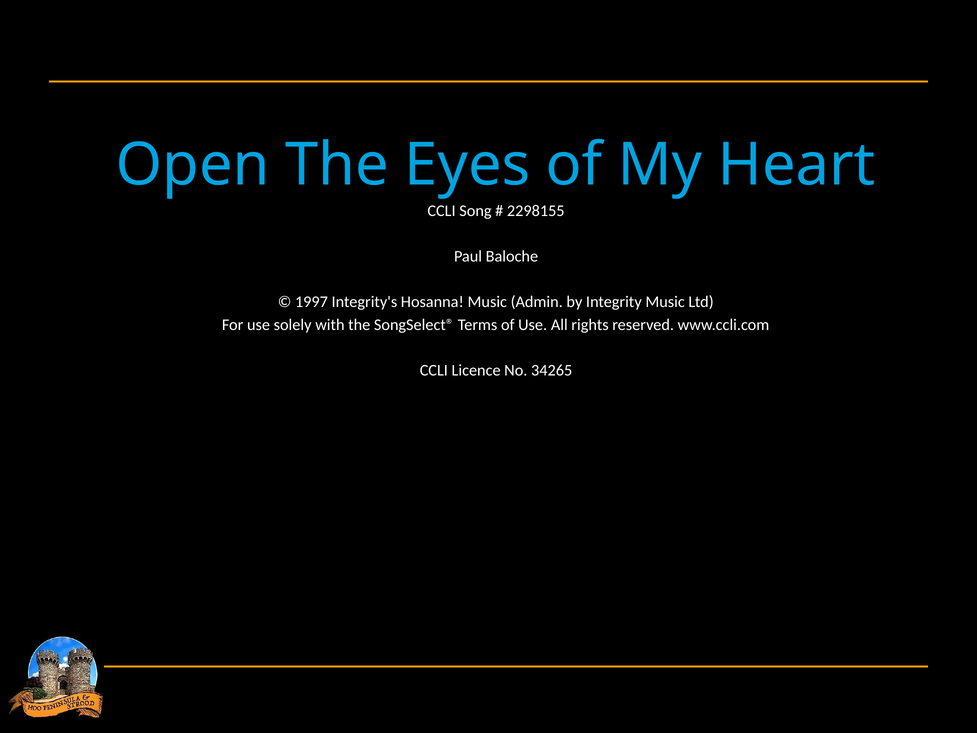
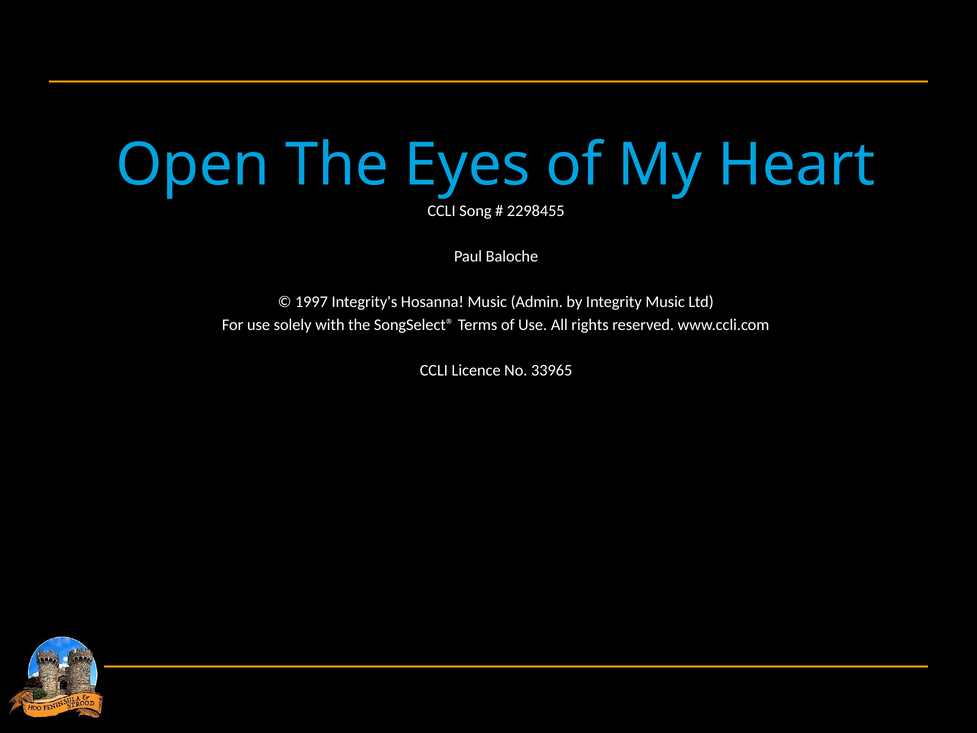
2298155: 2298155 -> 2298455
34265: 34265 -> 33965
